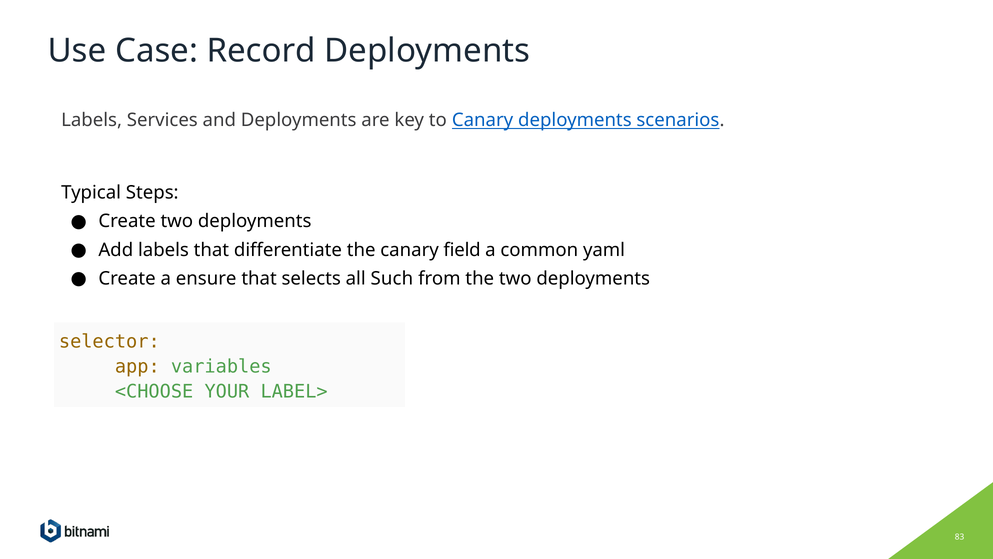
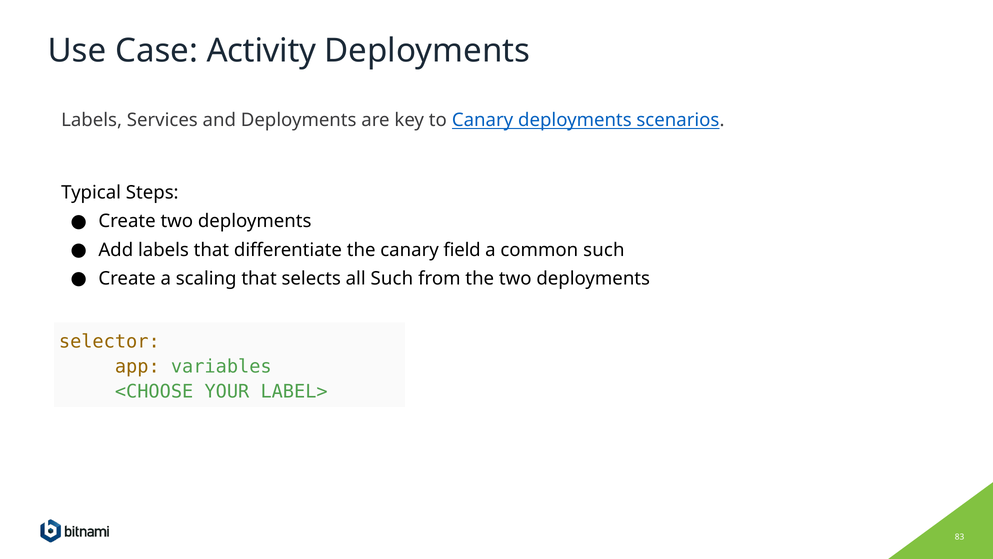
Record: Record -> Activity
common yaml: yaml -> such
ensure: ensure -> scaling
